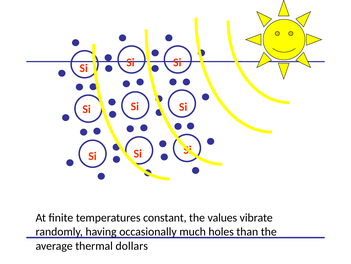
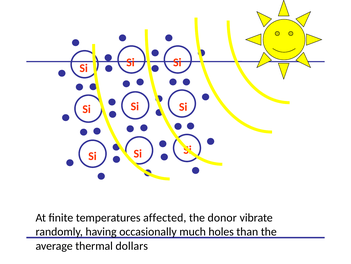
constant: constant -> affected
values: values -> donor
